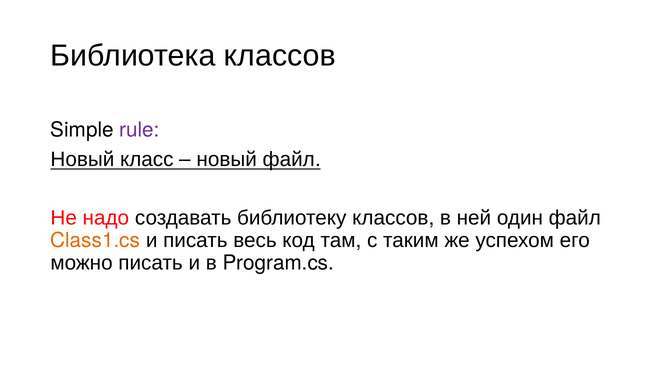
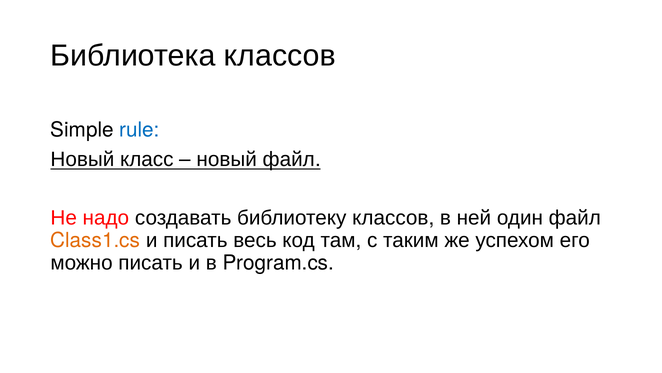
rule colour: purple -> blue
